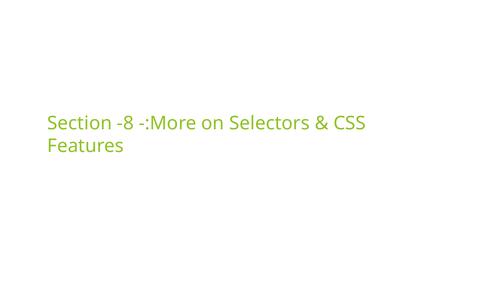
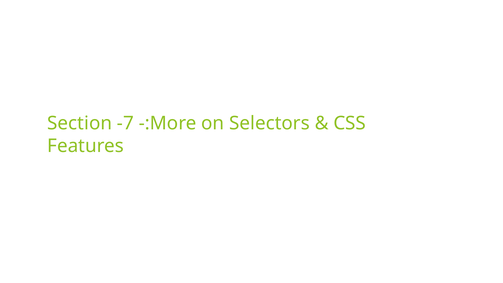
-8: -8 -> -7
